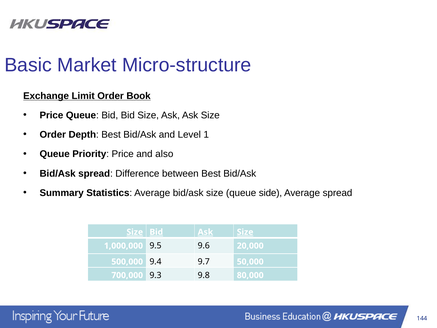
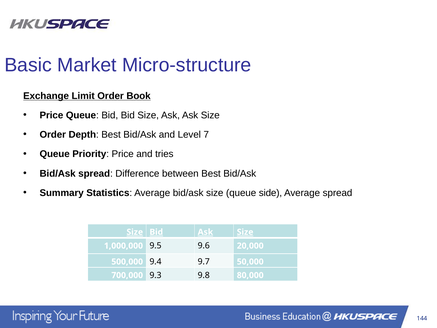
1: 1 -> 7
also: also -> tries
